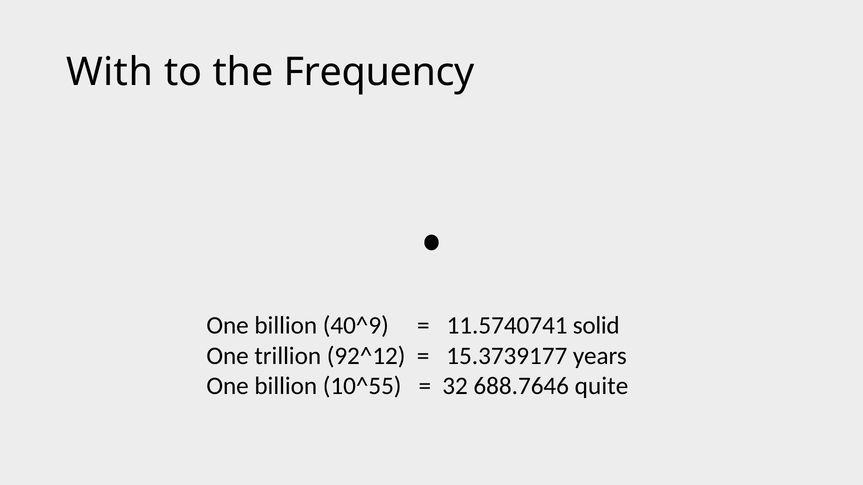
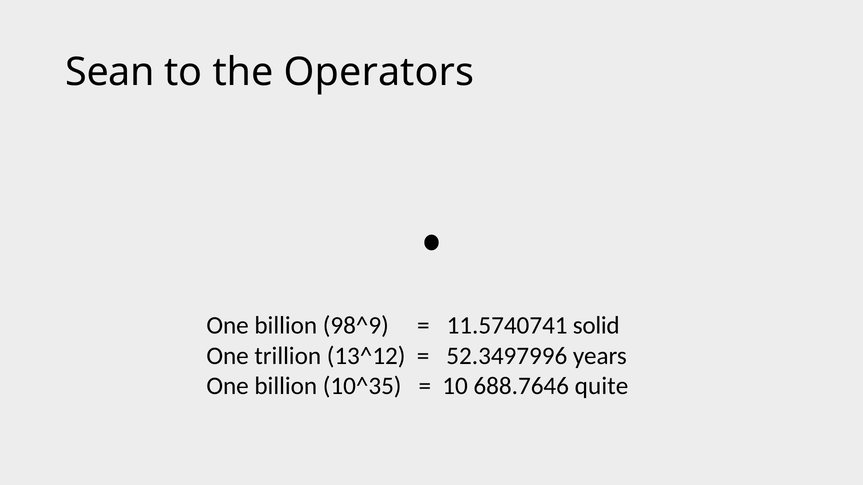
With: With -> Sean
Frequency: Frequency -> Operators
40^9: 40^9 -> 98^9
92^12: 92^12 -> 13^12
15.3739177: 15.3739177 -> 52.3497996
10^55: 10^55 -> 10^35
32: 32 -> 10
